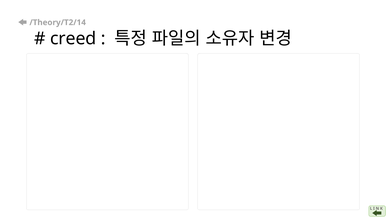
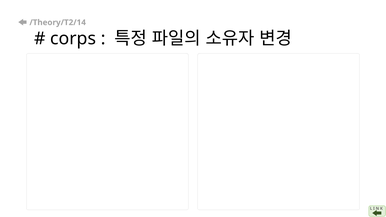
creed: creed -> corps
